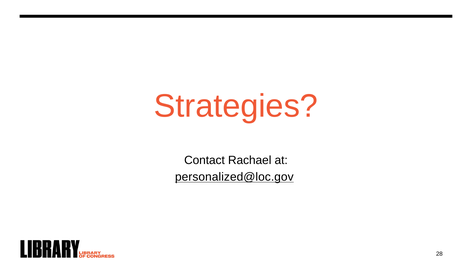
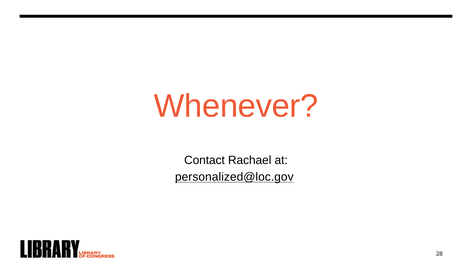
Strategies: Strategies -> Whenever
